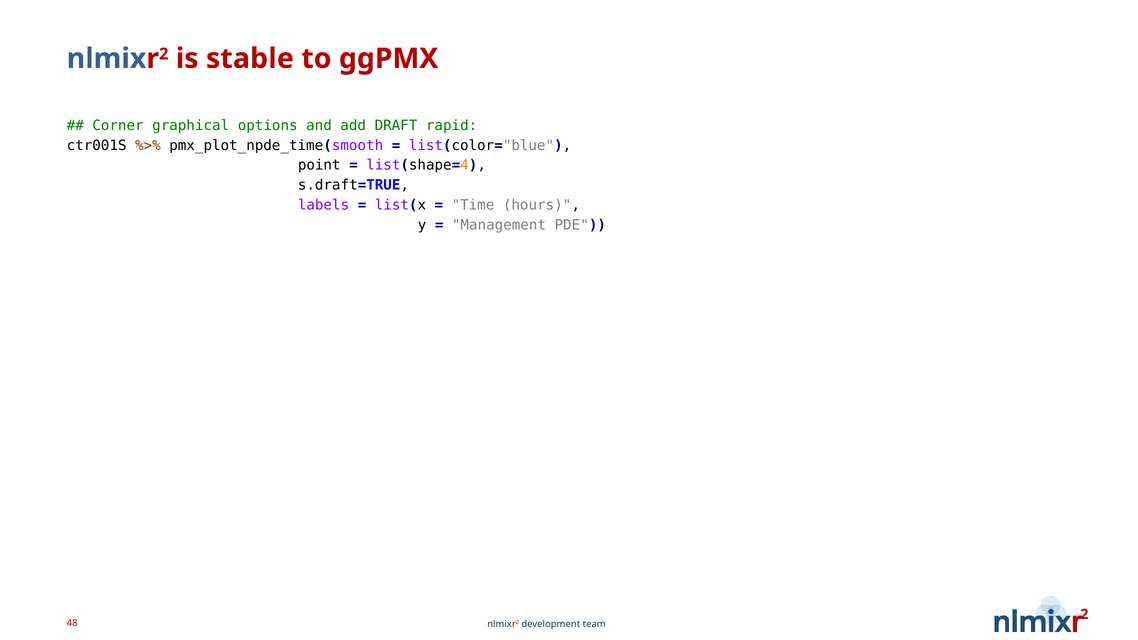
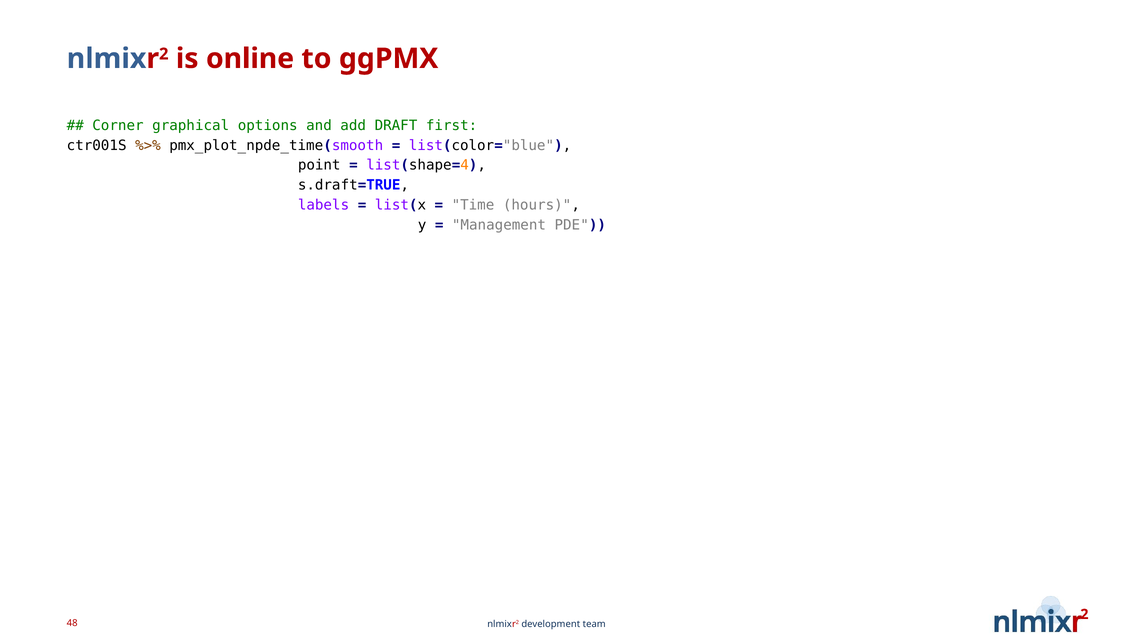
stable: stable -> online
rapid: rapid -> first
